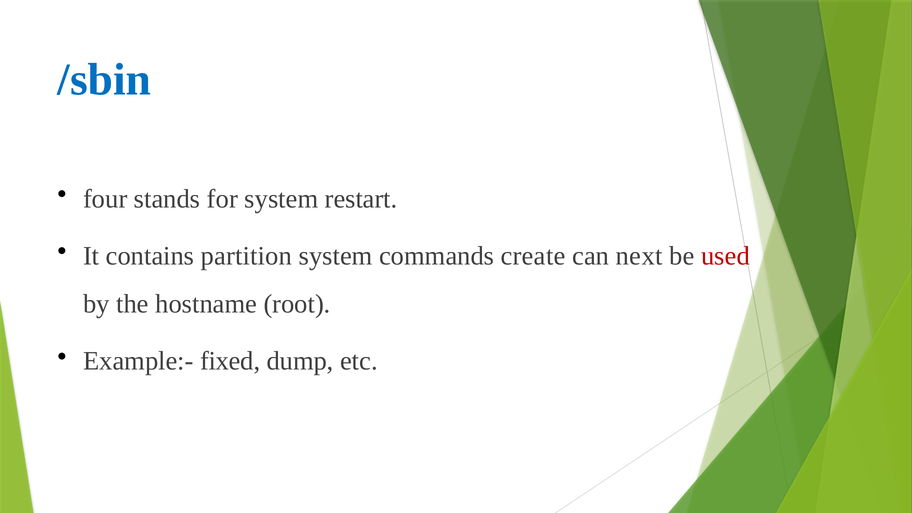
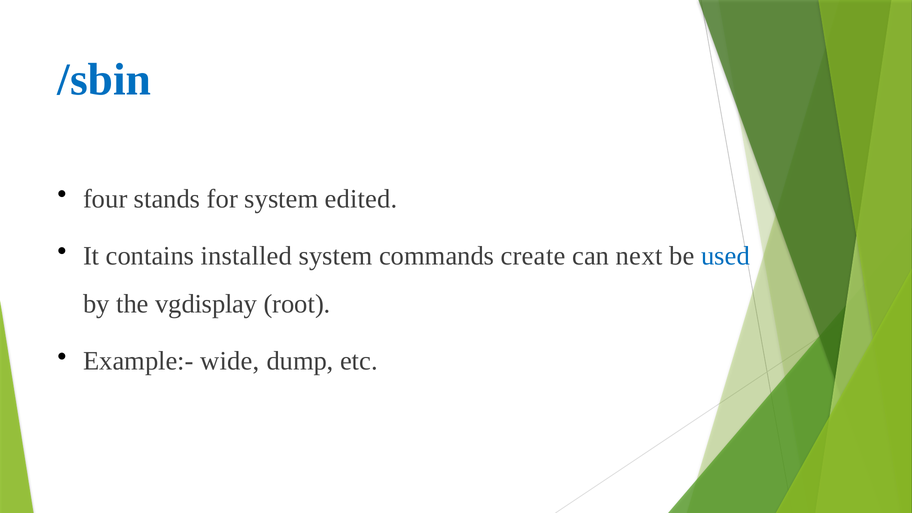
restart: restart -> edited
partition: partition -> installed
used colour: red -> blue
hostname: hostname -> vgdisplay
fixed: fixed -> wide
